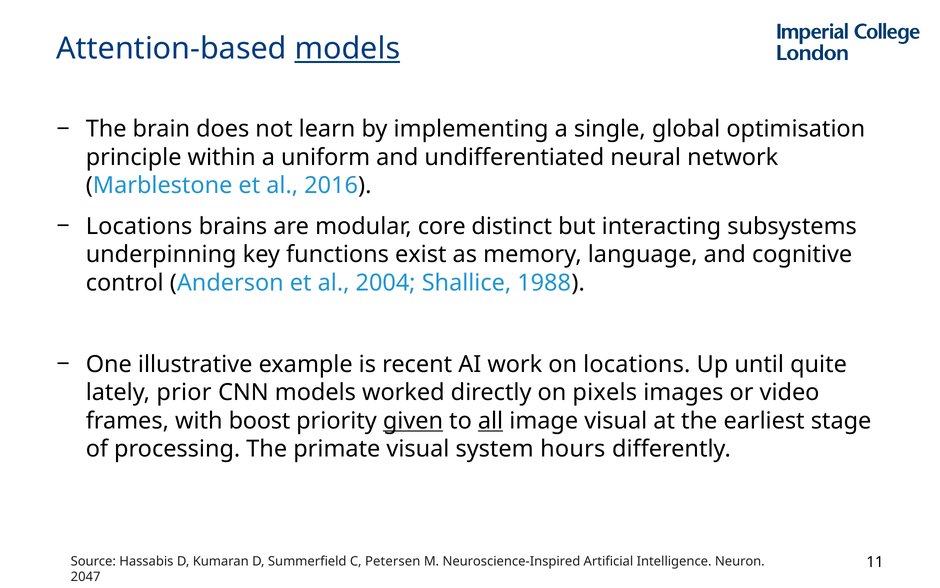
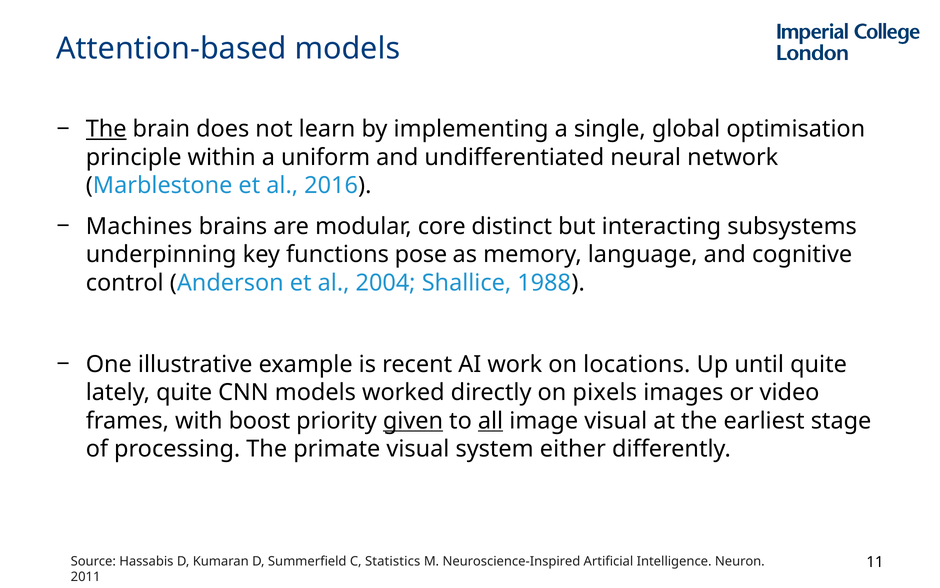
models at (347, 49) underline: present -> none
The at (106, 129) underline: none -> present
Locations at (139, 226): Locations -> Machines
exist: exist -> pose
lately prior: prior -> quite
hours: hours -> either
Petersen: Petersen -> Statistics
2047: 2047 -> 2011
